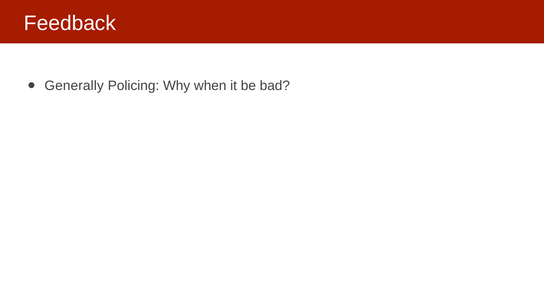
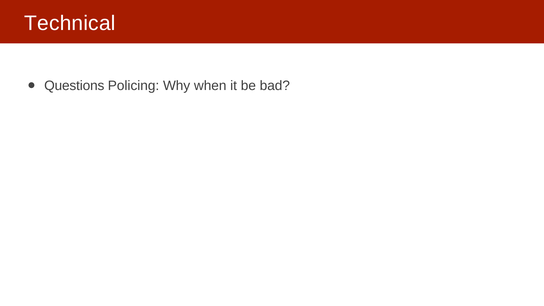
Feedback: Feedback -> Technical
Generally: Generally -> Questions
